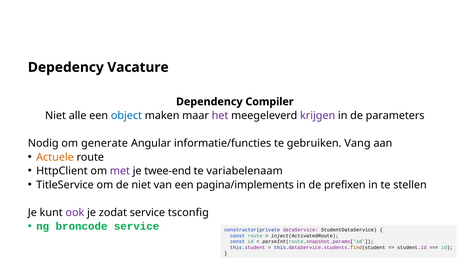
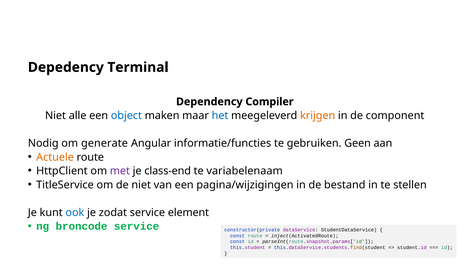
Vacature: Vacature -> Terminal
het colour: purple -> blue
krijgen colour: purple -> orange
parameters: parameters -> component
Vang: Vang -> Geen
twee-end: twee-end -> class-end
pagina/implements: pagina/implements -> pagina/wijzigingen
prefixen: prefixen -> bestand
ook colour: purple -> blue
tsconfig: tsconfig -> element
